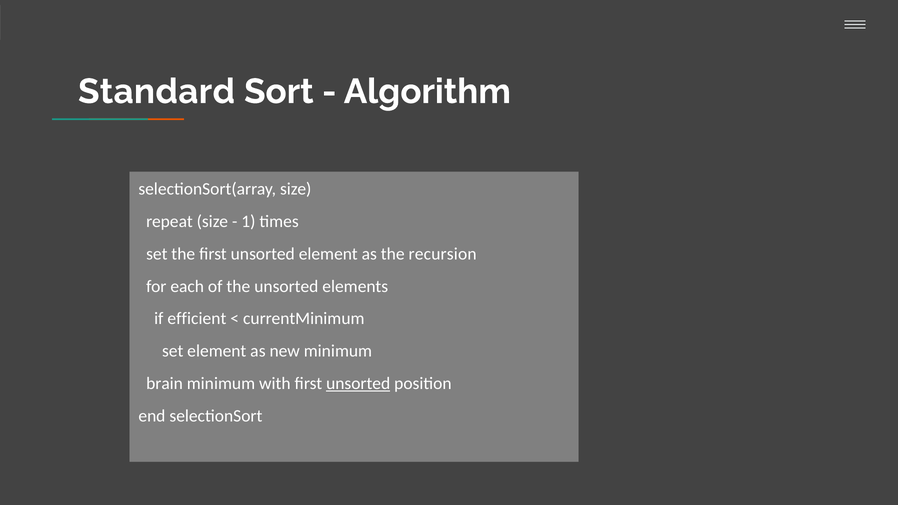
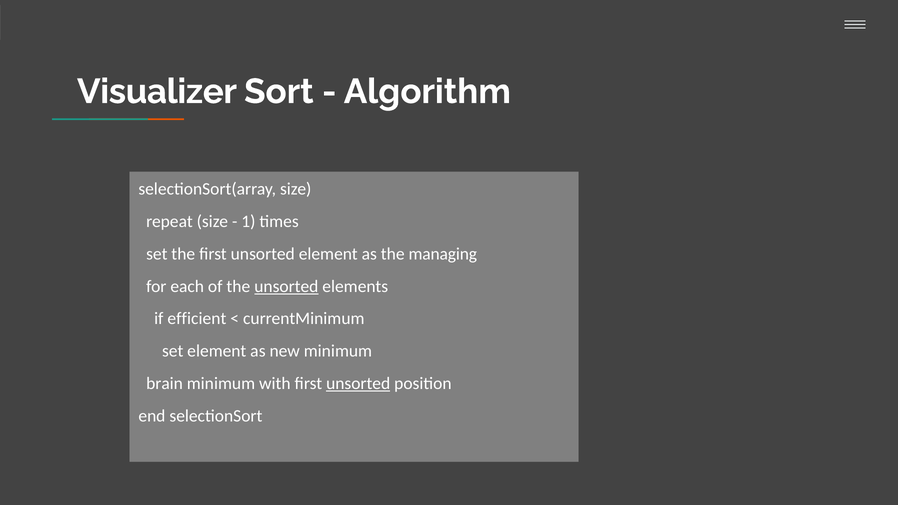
Standard: Standard -> Visualizer
recursion: recursion -> managing
unsorted at (286, 286) underline: none -> present
